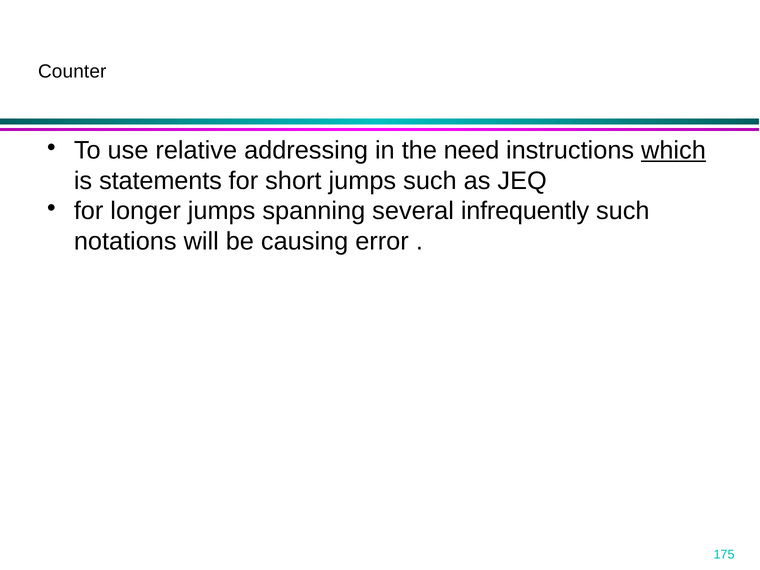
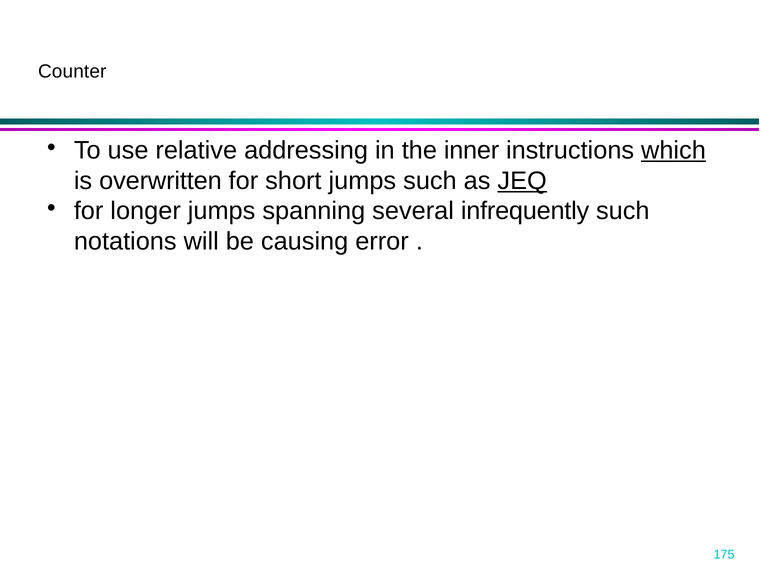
need: need -> inner
statements: statements -> overwritten
JEQ underline: none -> present
